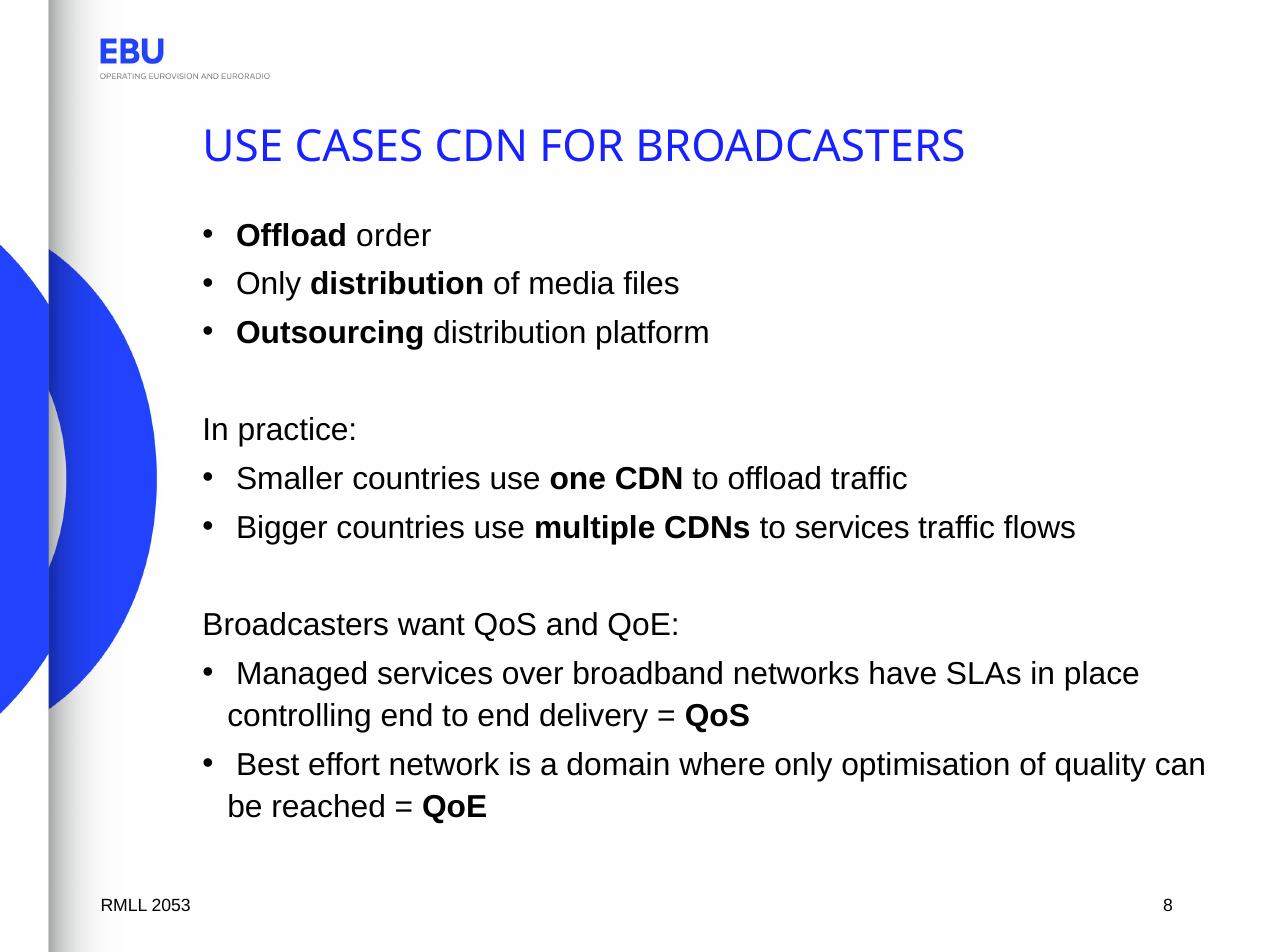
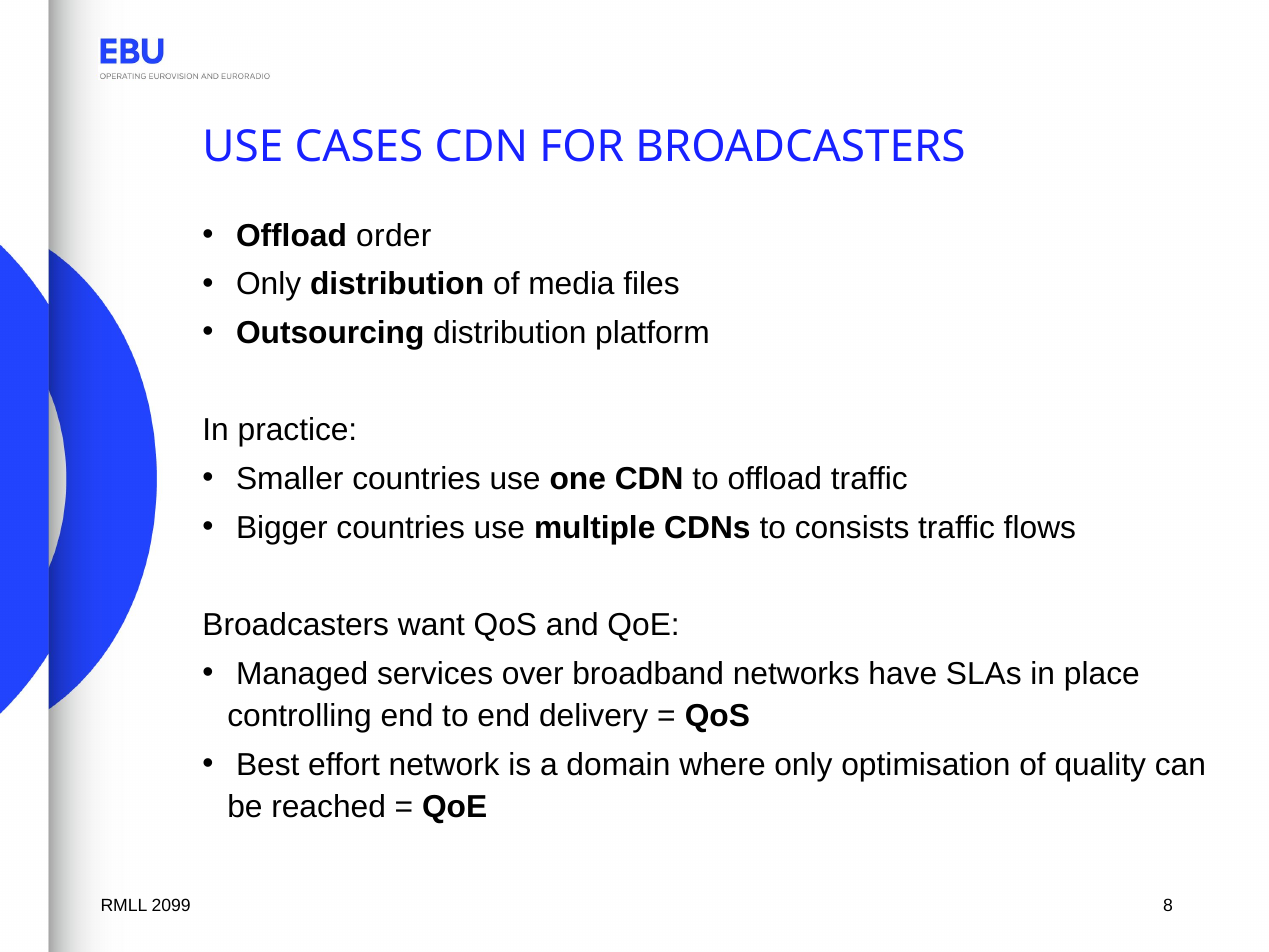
to services: services -> consists
2053: 2053 -> 2099
